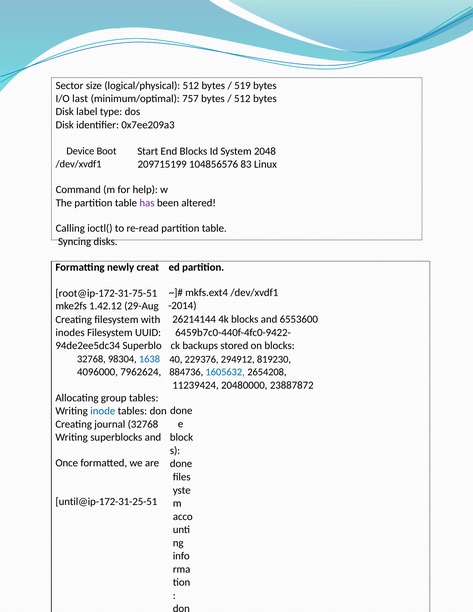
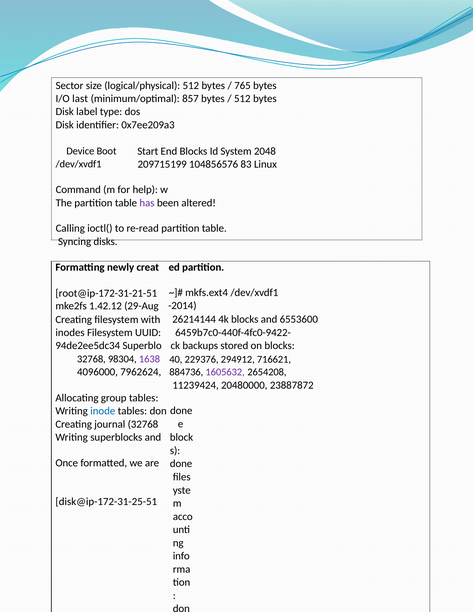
519: 519 -> 765
757: 757 -> 857
root@ip-172-31-75-51: root@ip-172-31-75-51 -> root@ip-172-31-21-51
1638 colour: blue -> purple
819230: 819230 -> 716621
1605632 colour: blue -> purple
until@ip-172-31-25-51: until@ip-172-31-25-51 -> disk@ip-172-31-25-51
